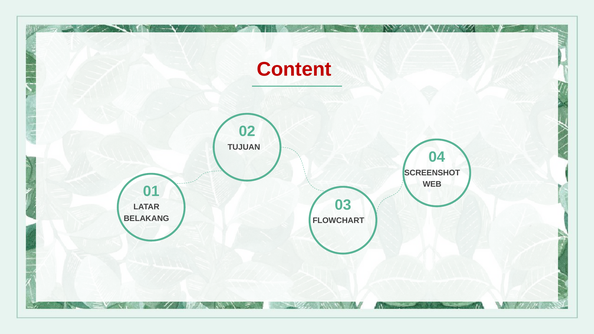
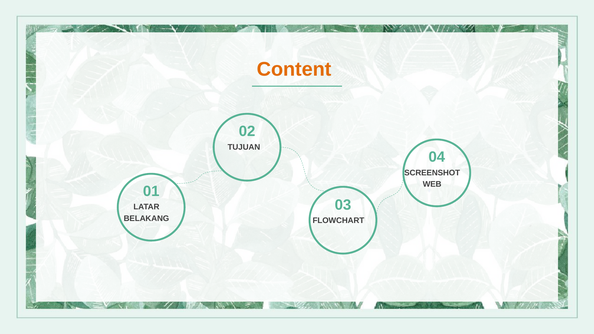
Content colour: red -> orange
